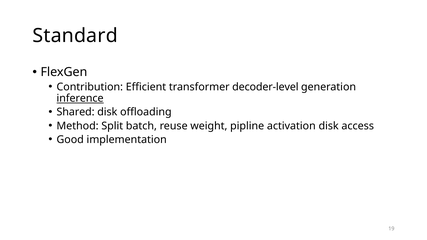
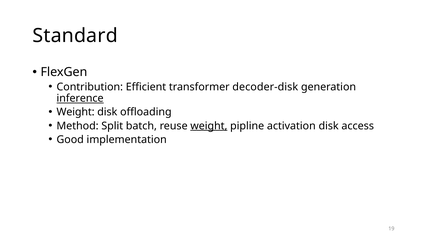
decoder-level: decoder-level -> decoder-disk
Shared at (76, 112): Shared -> Weight
weight at (209, 126) underline: none -> present
